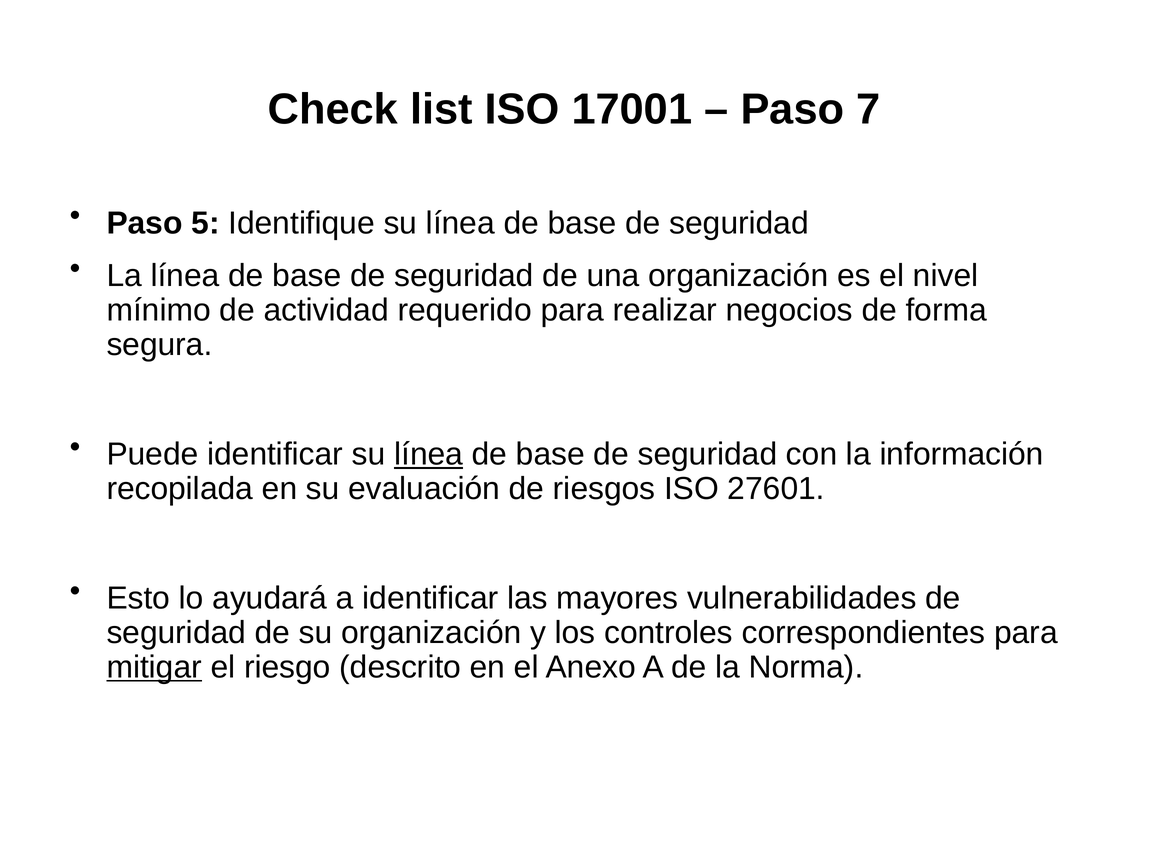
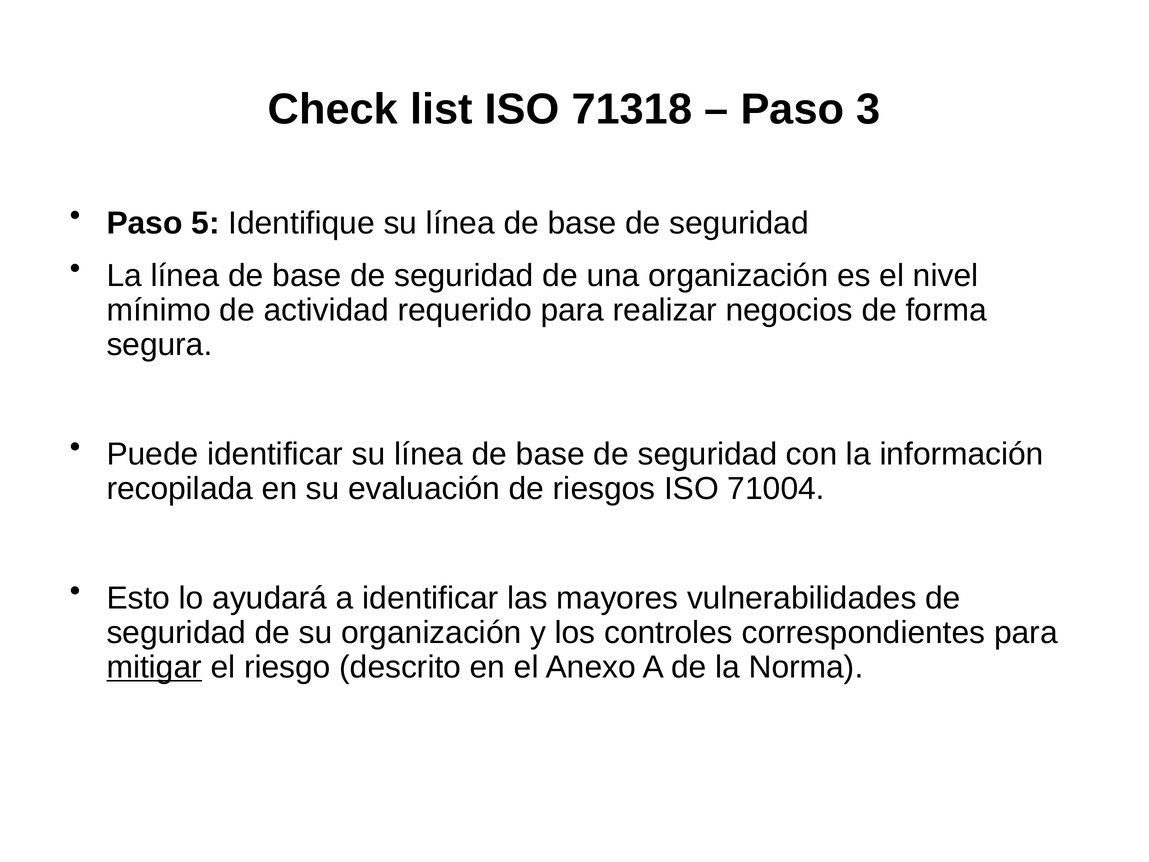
17001: 17001 -> 71318
7: 7 -> 3
línea at (429, 454) underline: present -> none
27601: 27601 -> 71004
